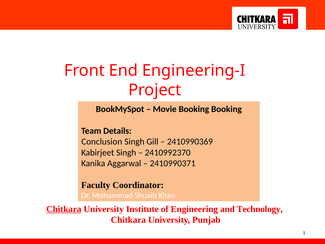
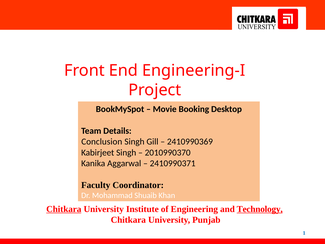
Booking Booking: Booking -> Desktop
2410992370: 2410992370 -> 2010990370
Technology underline: none -> present
